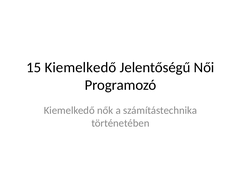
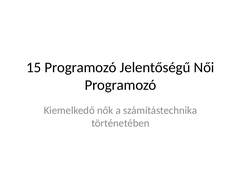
15 Kiemelkedő: Kiemelkedő -> Programozó
